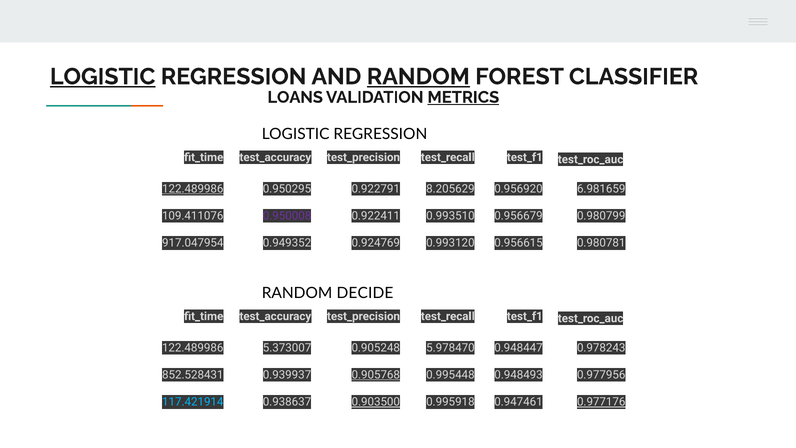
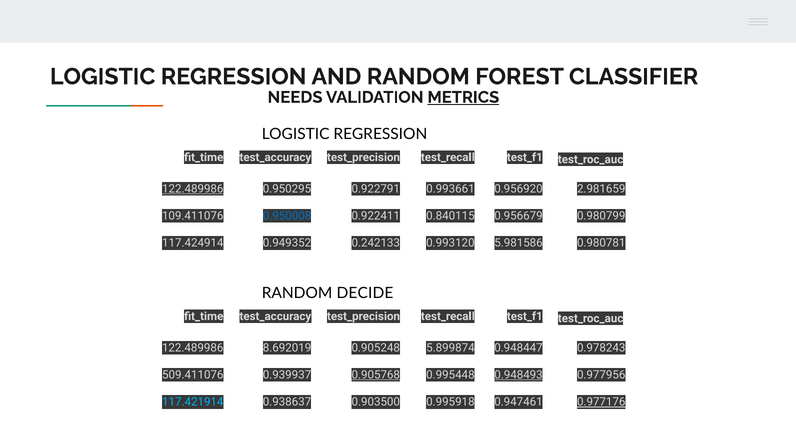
LOGISTIC at (103, 77) underline: present -> none
RANDOM at (418, 77) underline: present -> none
LOANS: LOANS -> NEEDS
8.205629: 8.205629 -> 0.993661
6.981659: 6.981659 -> 2.981659
0.950008 colour: purple -> blue
0.993510: 0.993510 -> 0.840115
917.047954: 917.047954 -> 117.424914
0.924769: 0.924769 -> 0.242133
0.956615: 0.956615 -> 5.981586
5.373007: 5.373007 -> 8.692019
5.978470: 5.978470 -> 5.899874
852.528431: 852.528431 -> 509.411076
0.948493 underline: none -> present
0.903500 underline: present -> none
